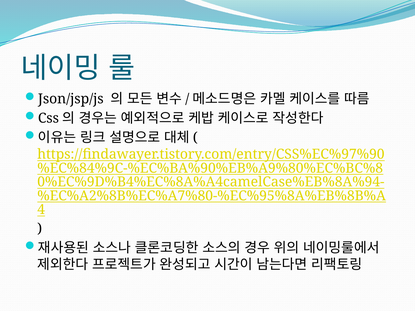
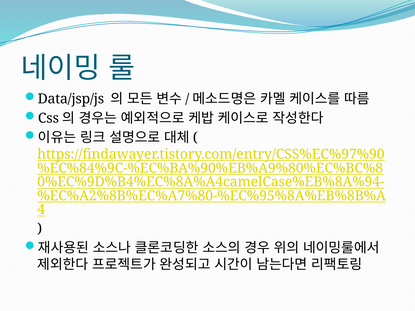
Json/jsp/js: Json/jsp/js -> Data/jsp/js
